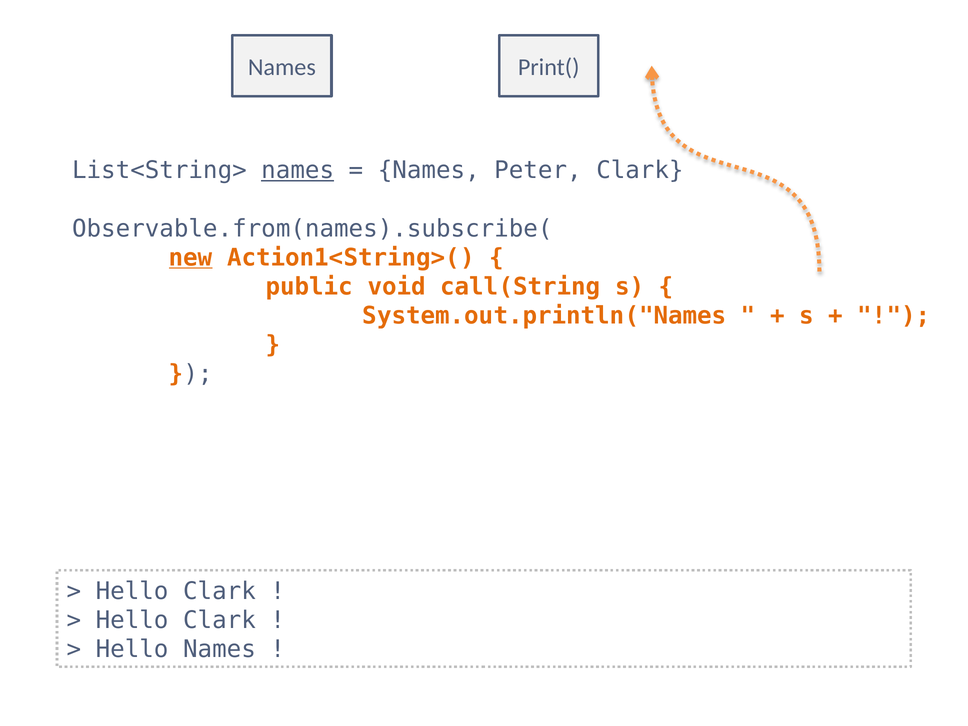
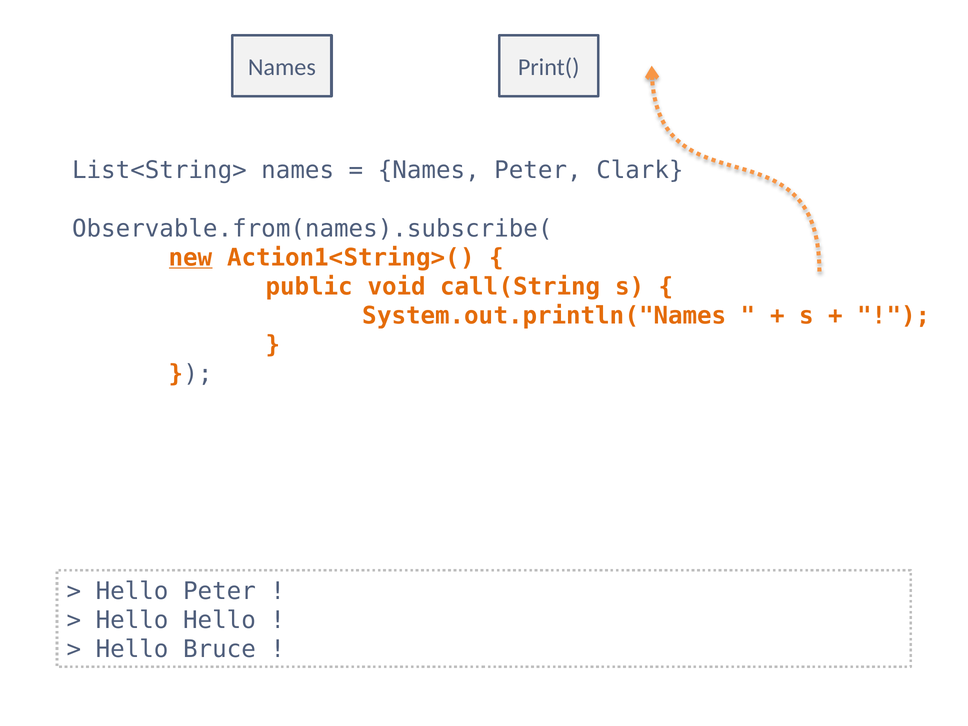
names at (298, 170) underline: present -> none
Clark at (219, 591): Clark -> Peter
Clark at (219, 620): Clark -> Hello
Hello Names: Names -> Bruce
